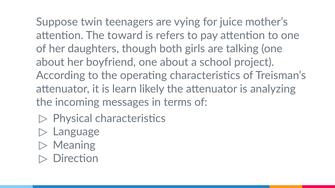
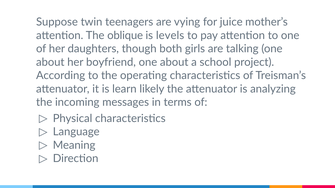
toward: toward -> oblique
refers: refers -> levels
